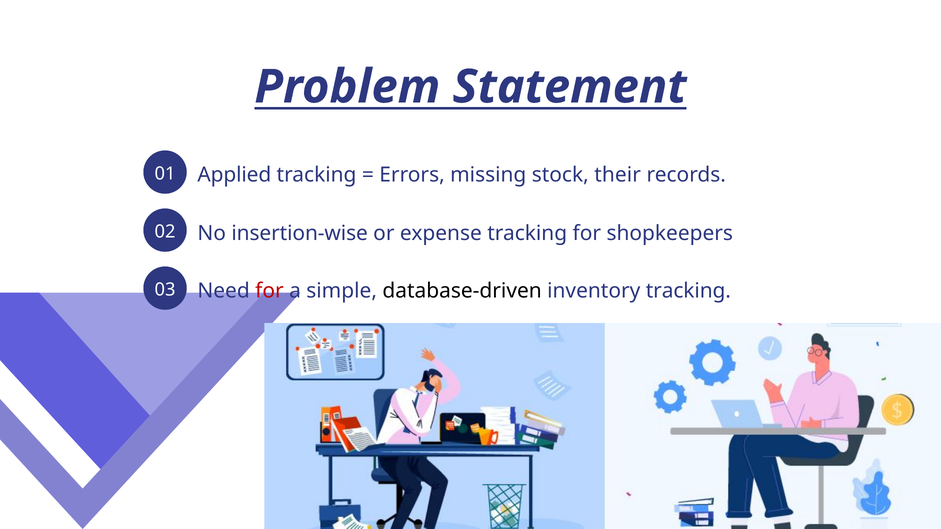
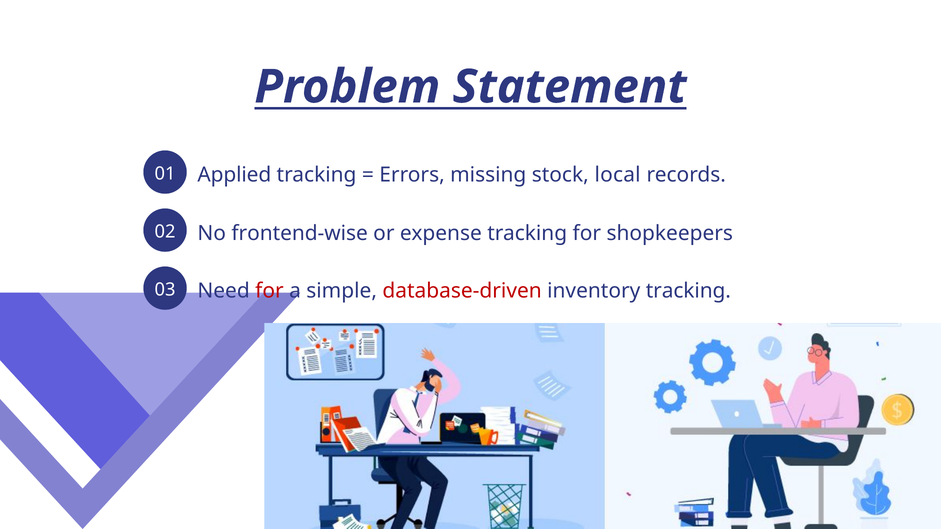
their: their -> local
insertion-wise: insertion-wise -> frontend-wise
database-driven colour: black -> red
